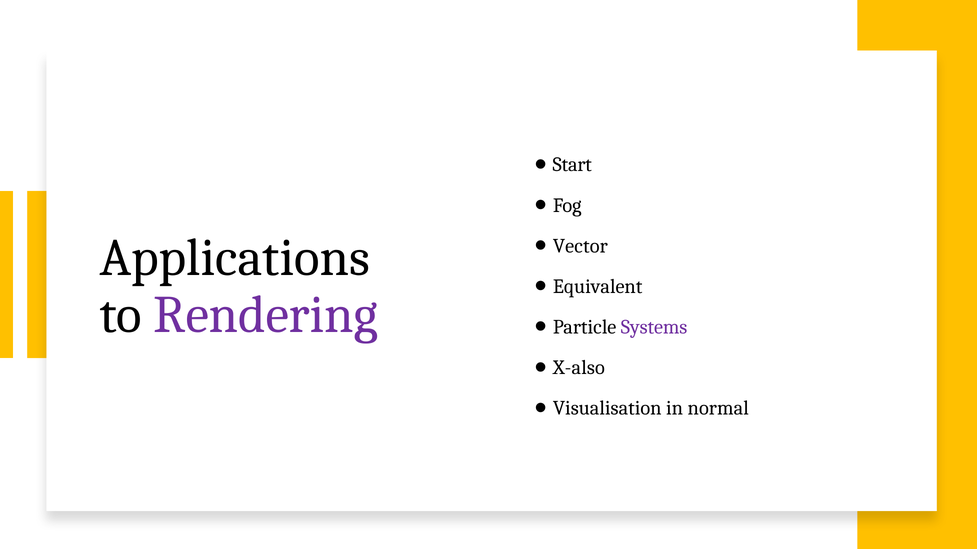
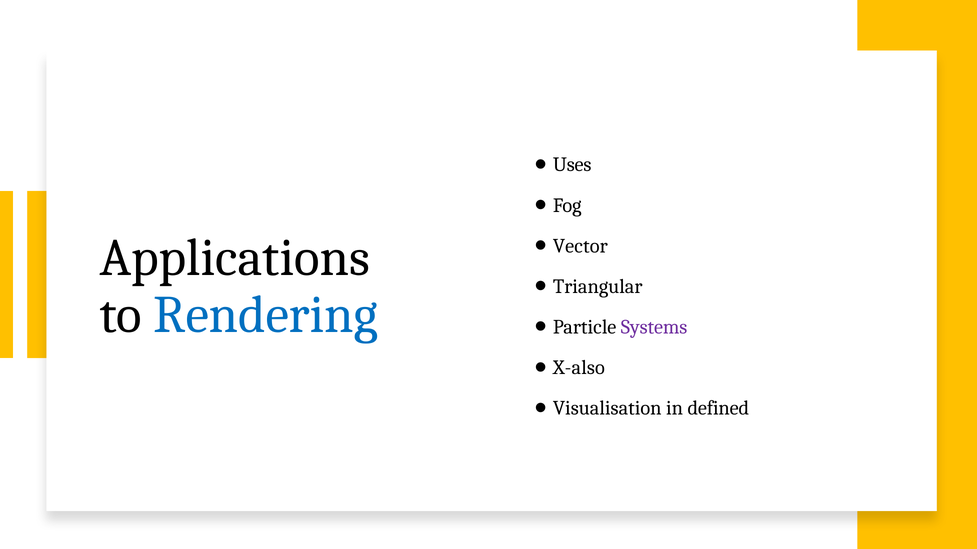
Start: Start -> Uses
Equivalent: Equivalent -> Triangular
Rendering at (266, 315) colour: purple -> blue
normal: normal -> defined
